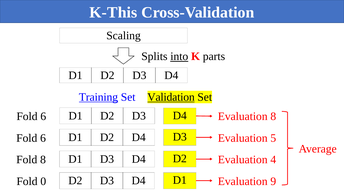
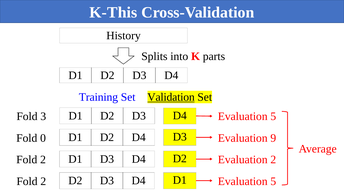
Scaling: Scaling -> History
into underline: present -> none
Training underline: present -> none
6 at (43, 117): 6 -> 3
8 at (273, 117): 8 -> 5
5: 5 -> 9
6 at (43, 139): 6 -> 0
8 at (43, 160): 8 -> 2
Evaluation 4: 4 -> 2
0 at (43, 182): 0 -> 2
9 at (273, 182): 9 -> 5
